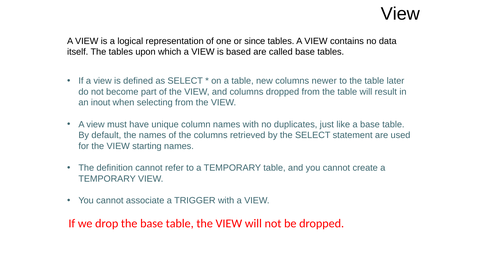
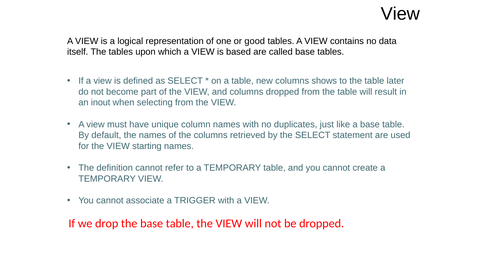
since: since -> good
newer: newer -> shows
